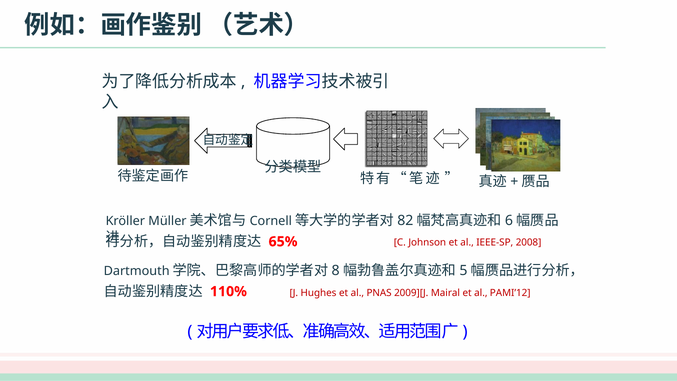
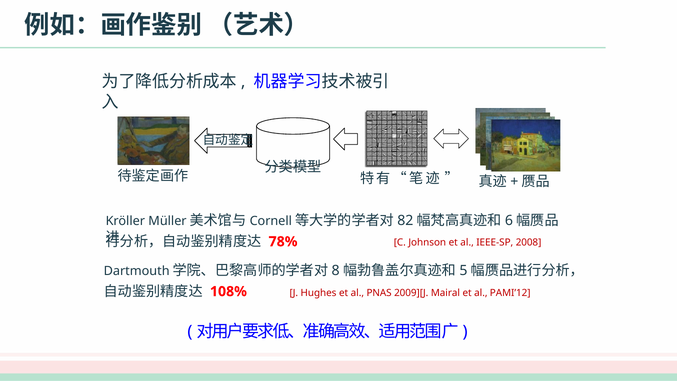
65%: 65% -> 78%
110%: 110% -> 108%
